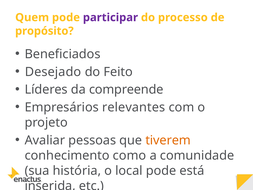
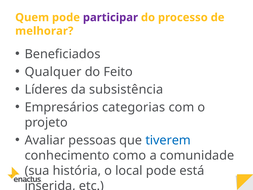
propósito: propósito -> melhorar
Desejado: Desejado -> Qualquer
compreende: compreende -> subsistência
relevantes: relevantes -> categorias
tiverem colour: orange -> blue
